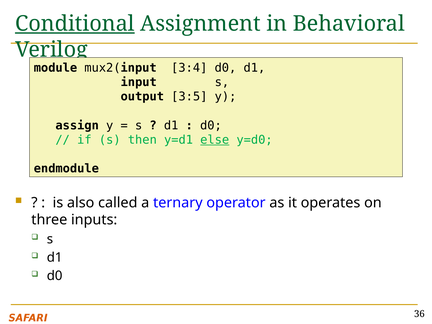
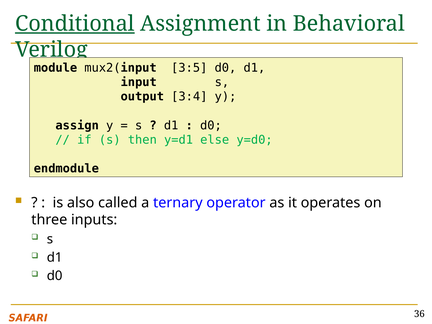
3:4: 3:4 -> 3:5
3:5: 3:5 -> 3:4
else underline: present -> none
